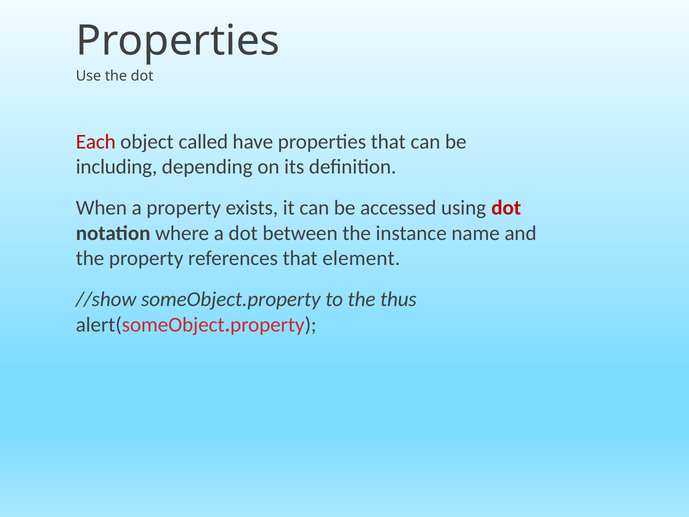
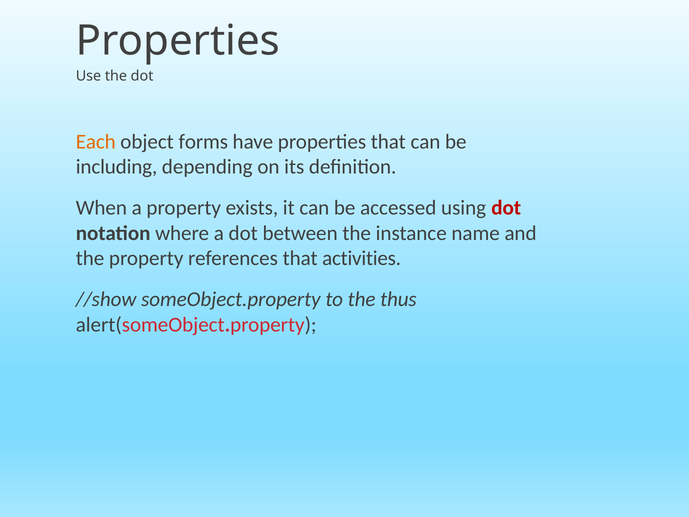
Each colour: red -> orange
called: called -> forms
element: element -> activities
